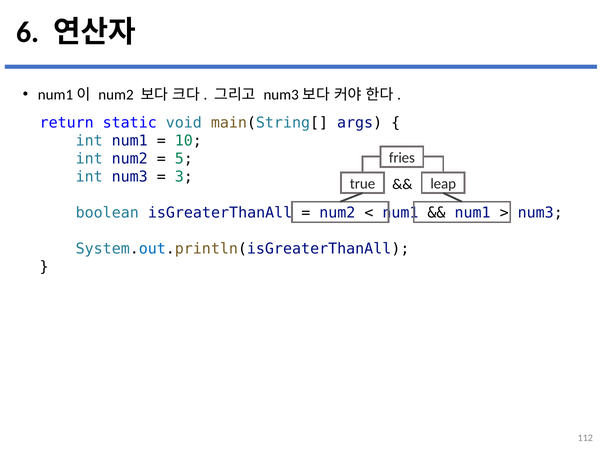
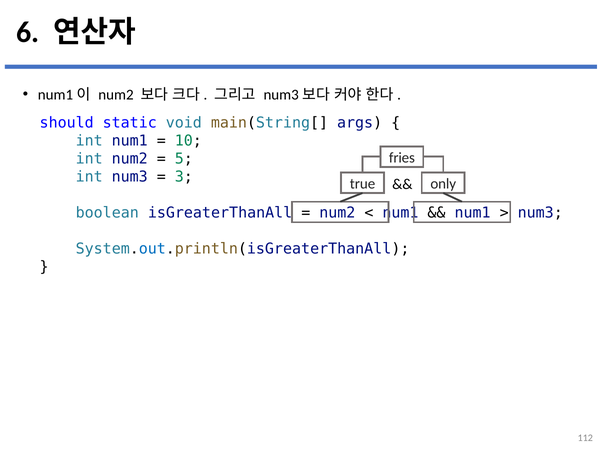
return: return -> should
leap: leap -> only
